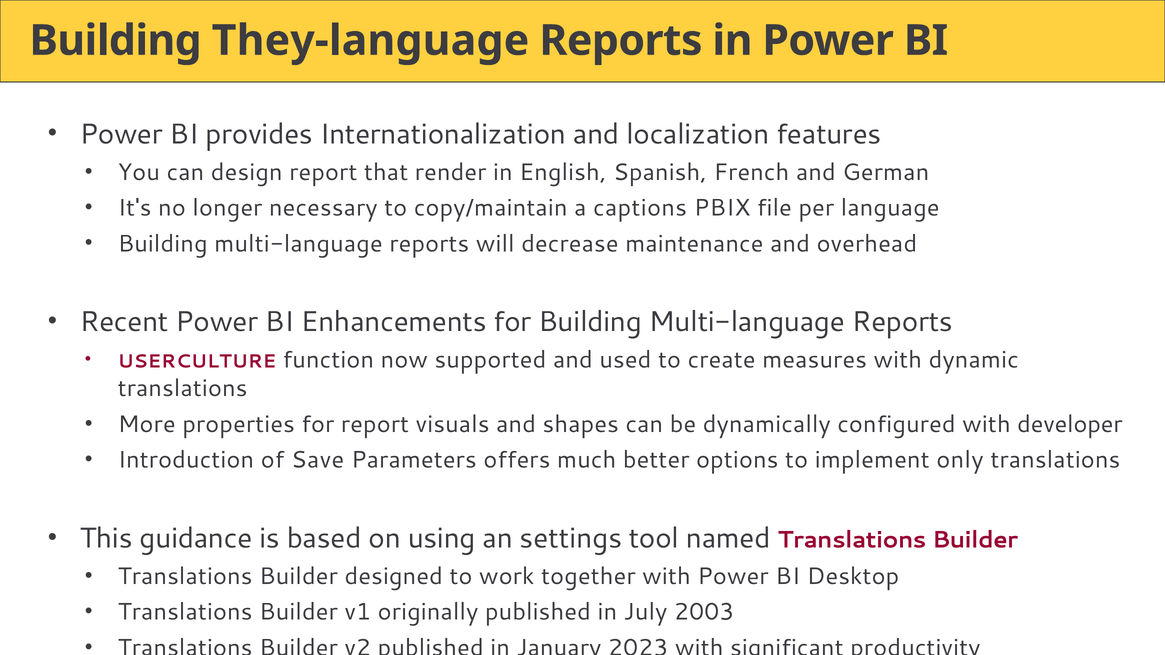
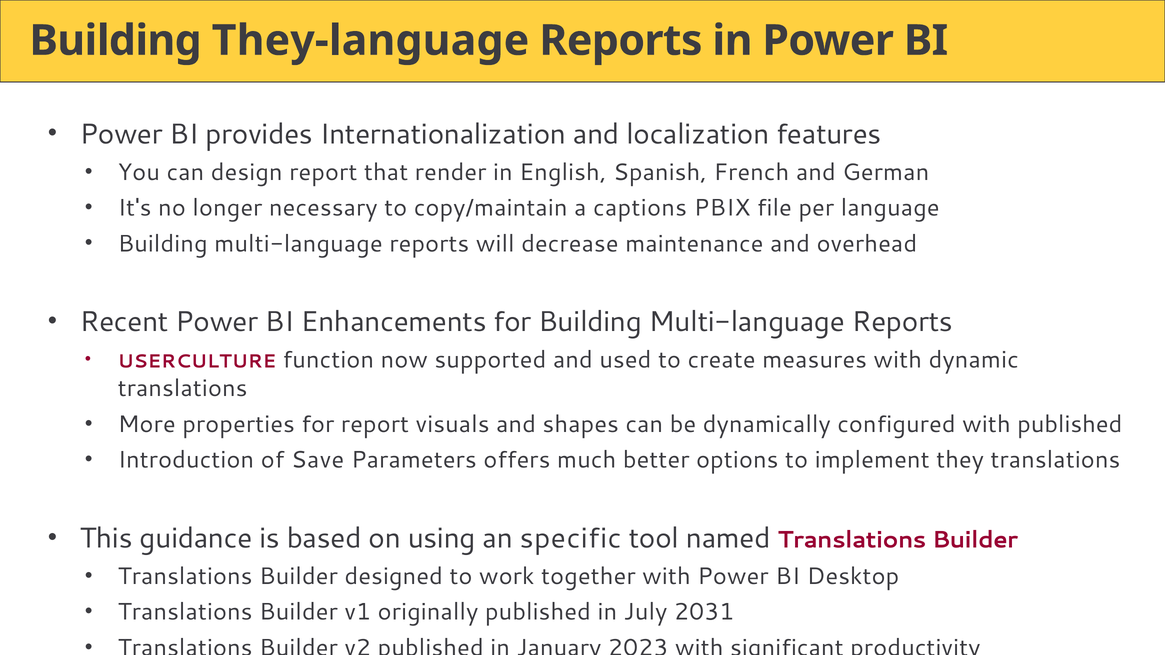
with developer: developer -> published
only: only -> they
settings: settings -> specific
2003: 2003 -> 2031
